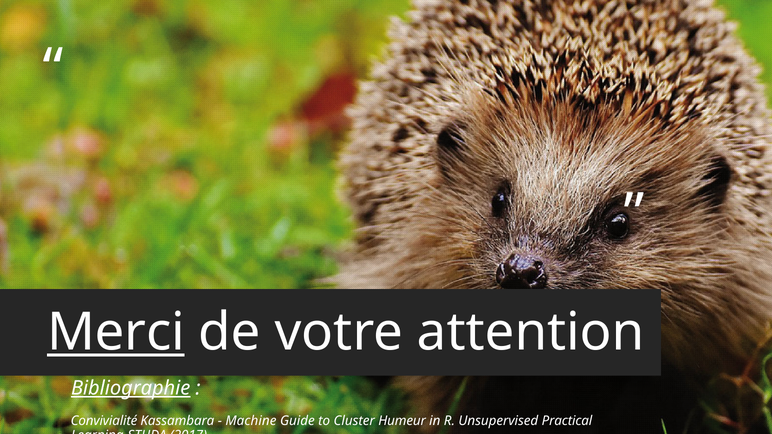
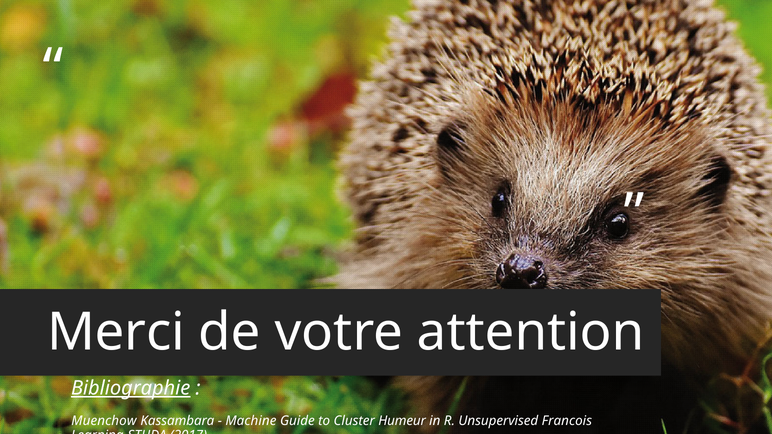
Merci underline: present -> none
Convivialité at (104, 421): Convivialité -> Muenchow
Unsupervised Practical: Practical -> Francois
